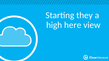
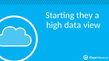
here: here -> data
